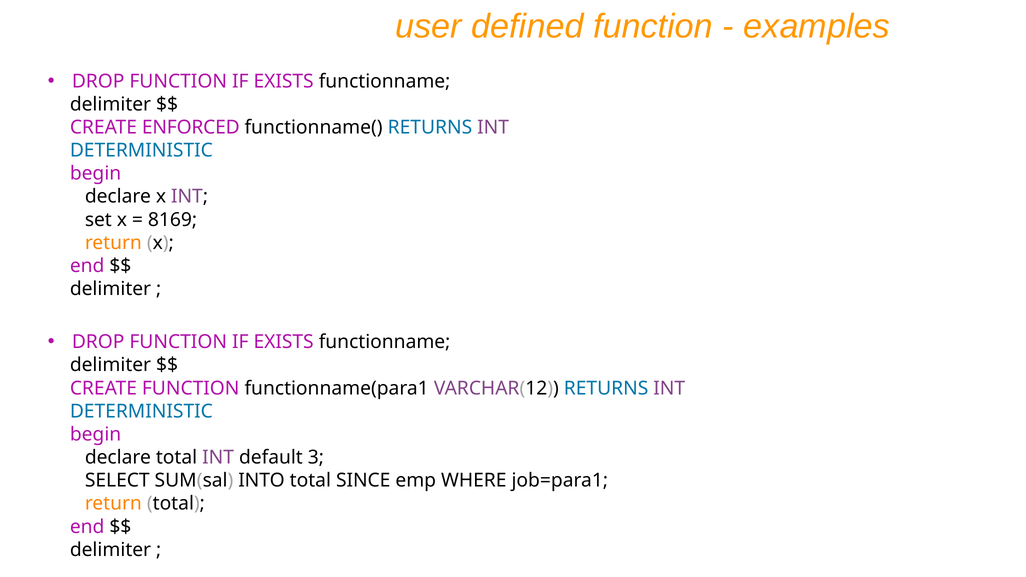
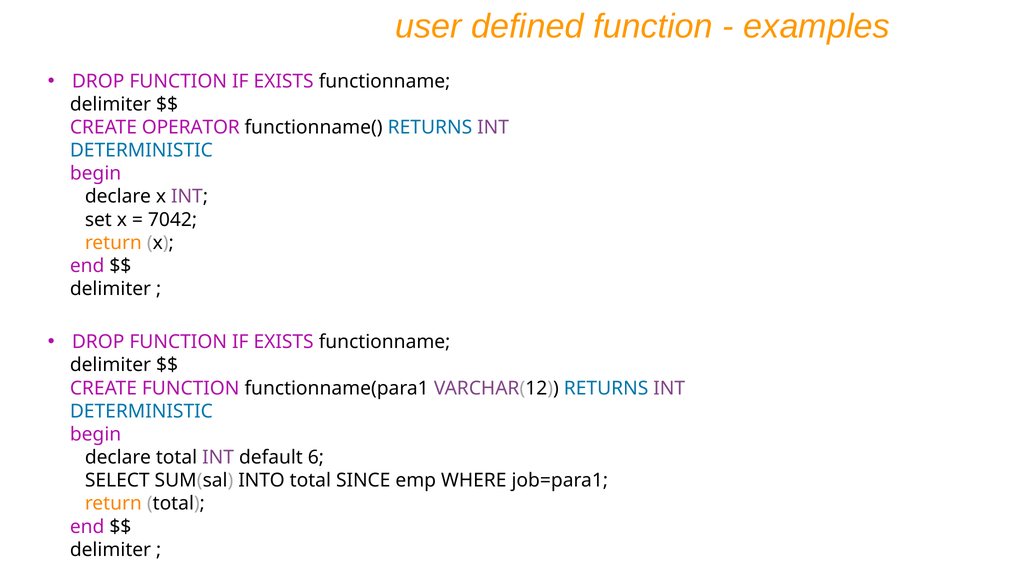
ENFORCED: ENFORCED -> OPERATOR
8169: 8169 -> 7042
3: 3 -> 6
